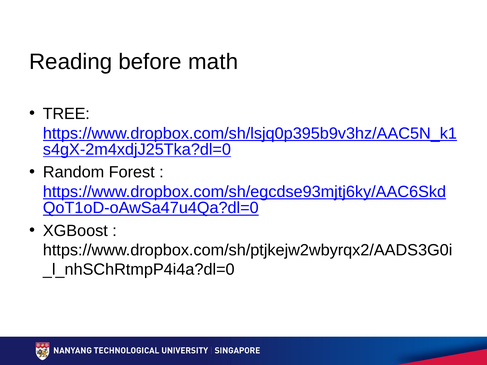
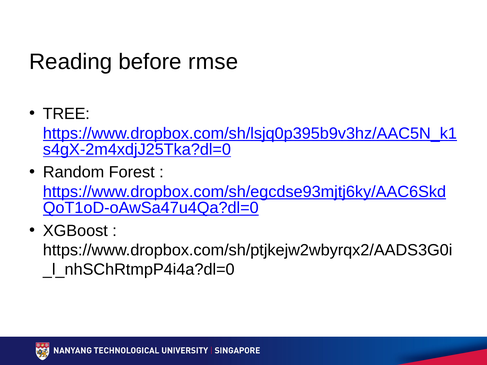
math: math -> rmse
